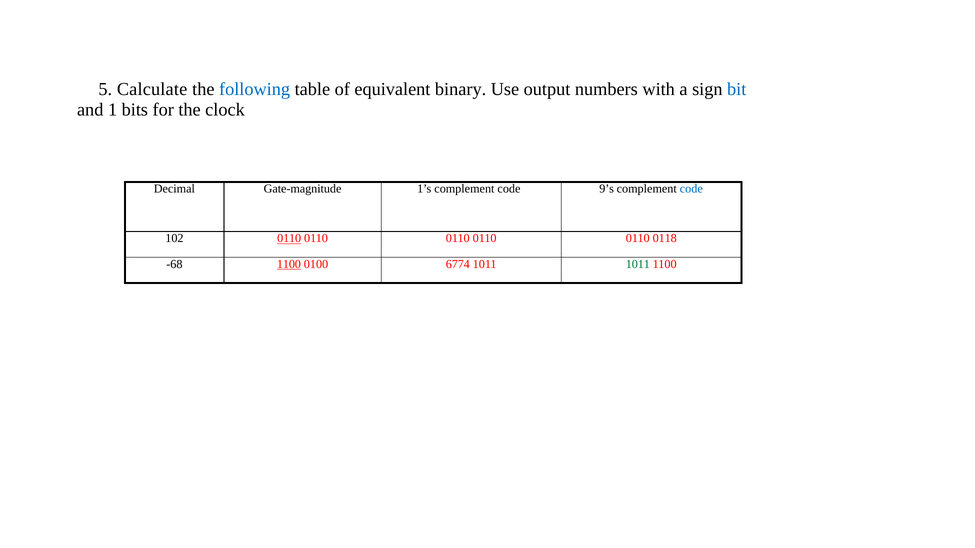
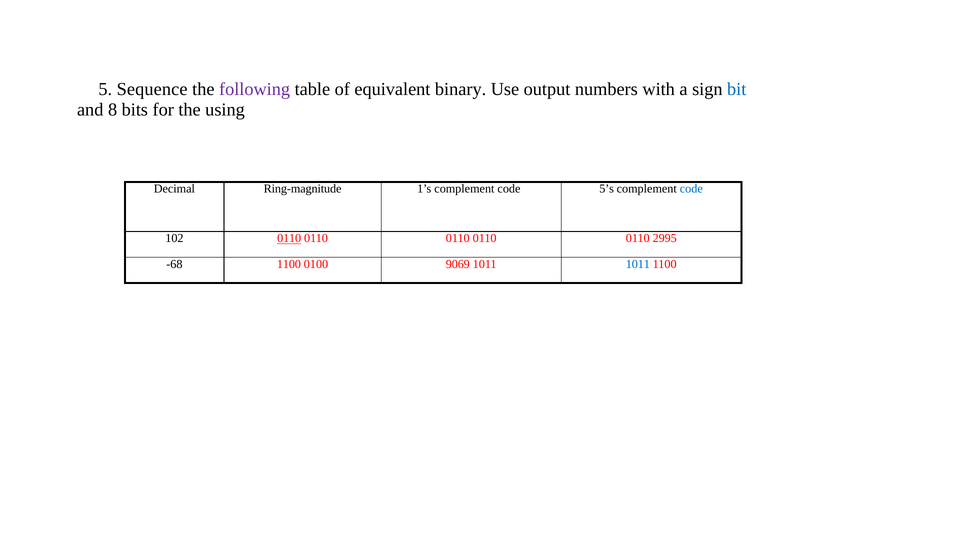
Calculate: Calculate -> Sequence
following colour: blue -> purple
1: 1 -> 8
clock: clock -> using
Gate-magnitude: Gate-magnitude -> Ring-magnitude
9’s: 9’s -> 5’s
0118: 0118 -> 2995
1100 at (289, 264) underline: present -> none
6774: 6774 -> 9069
1011 at (638, 264) colour: green -> blue
